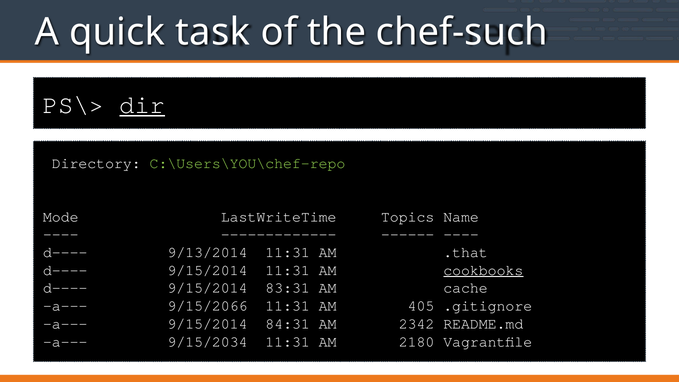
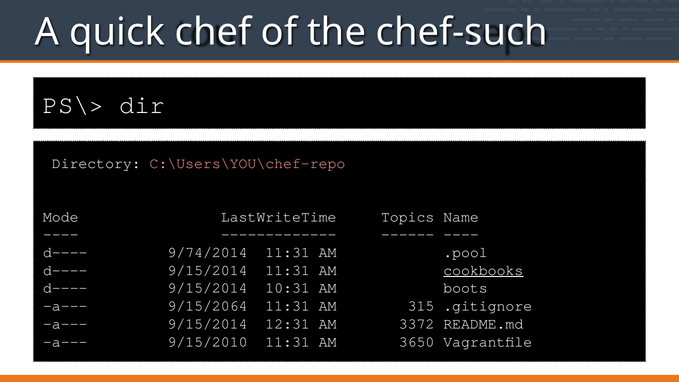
task: task -> chef
dir underline: present -> none
C:\Users\YOU\chef-repo colour: light green -> pink
9/13/2014: 9/13/2014 -> 9/74/2014
.that: .that -> .pool
83:31: 83:31 -> 10:31
cache: cache -> boots
9/15/2066: 9/15/2066 -> 9/15/2064
405: 405 -> 315
84:31: 84:31 -> 12:31
2342: 2342 -> 3372
9/15/2034: 9/15/2034 -> 9/15/2010
2180: 2180 -> 3650
